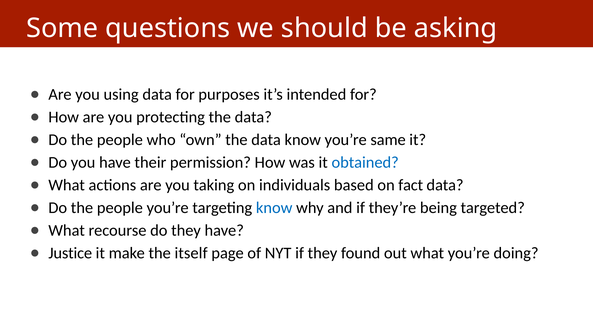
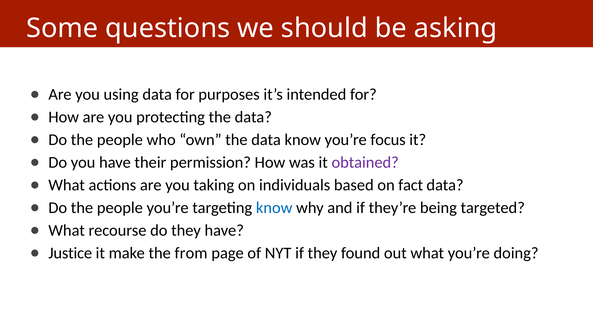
same: same -> focus
obtained colour: blue -> purple
itself: itself -> from
